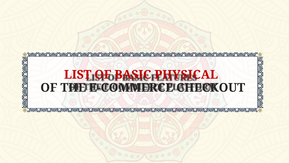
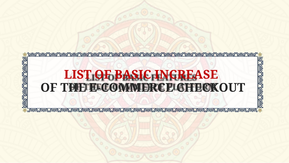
PHYSICAL: PHYSICAL -> INCREASE
